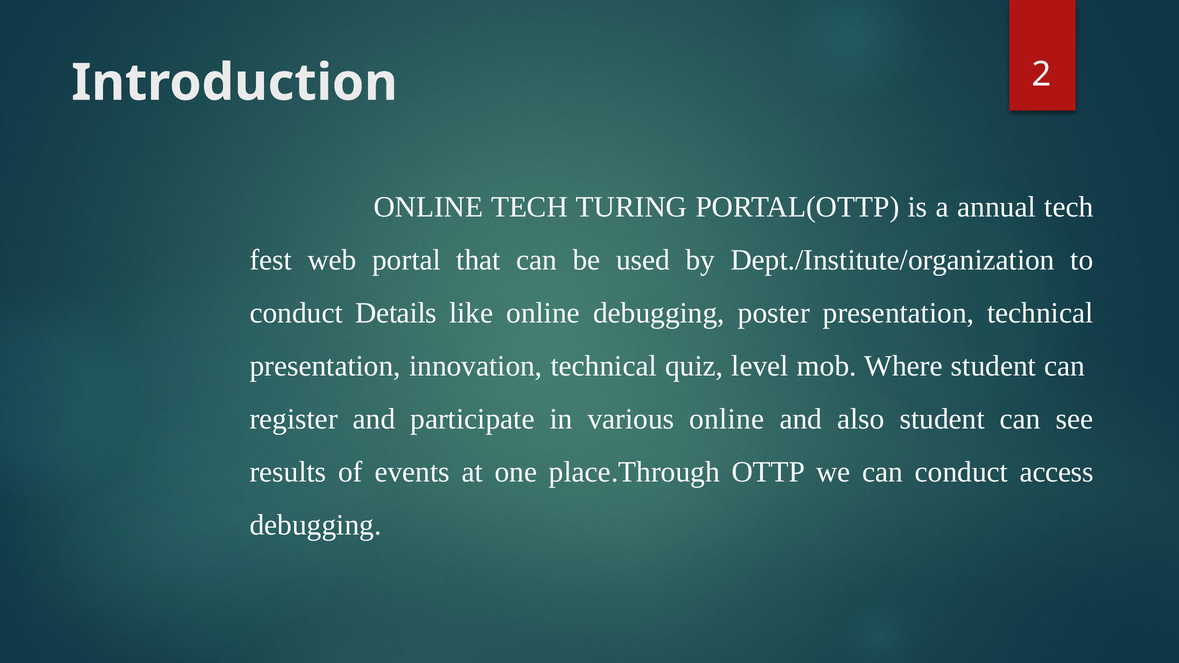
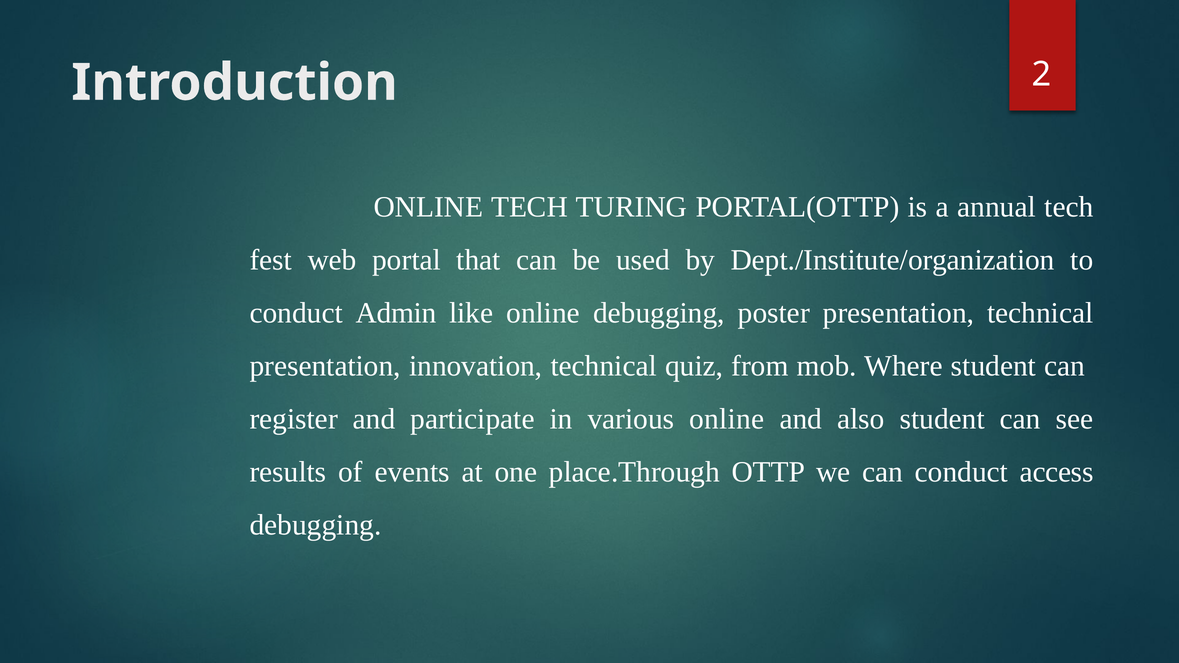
Details: Details -> Admin
level: level -> from
